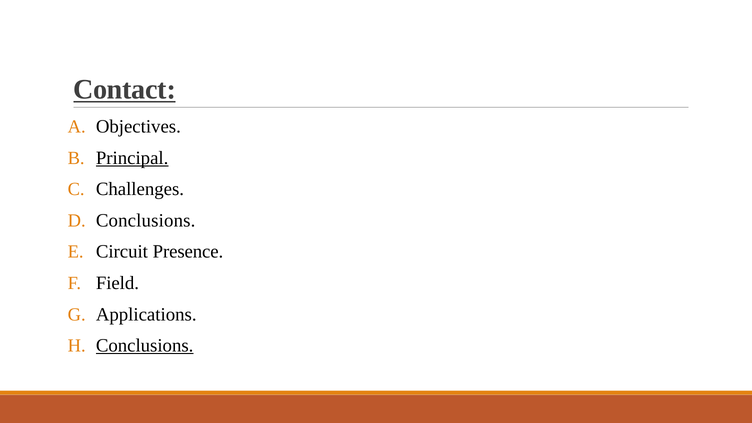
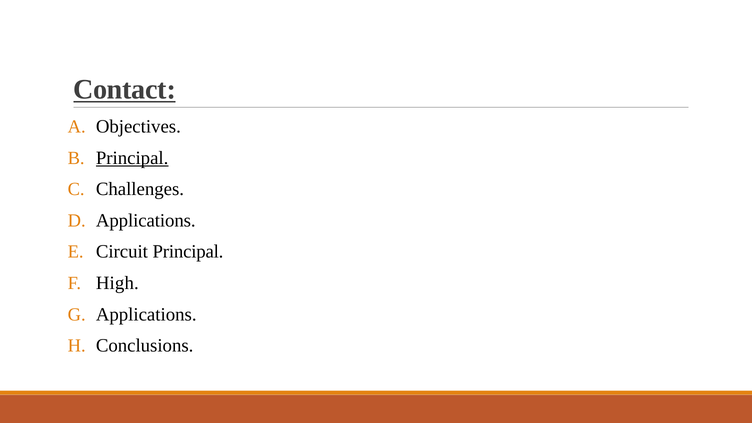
Conclusions at (146, 221): Conclusions -> Applications
Circuit Presence: Presence -> Principal
Field: Field -> High
Conclusions at (145, 346) underline: present -> none
